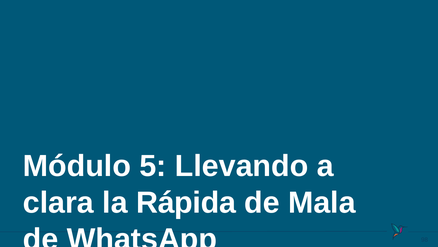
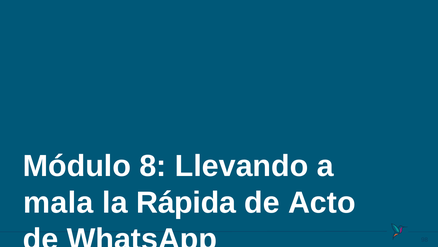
5: 5 -> 8
clara: clara -> mala
Mala: Mala -> Acto
